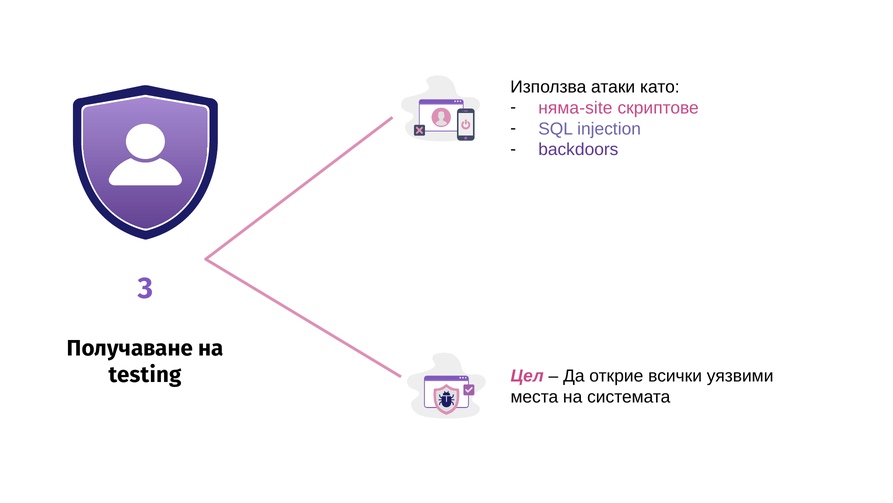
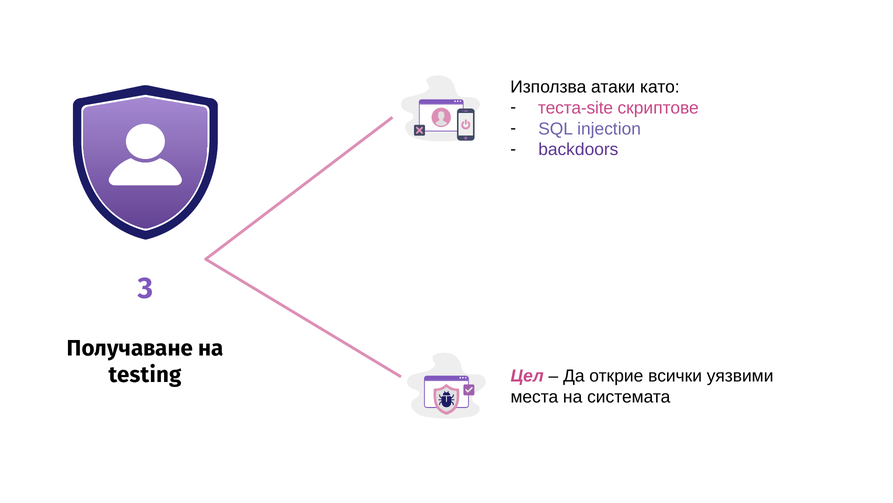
няма-site: няма-site -> теста-site
